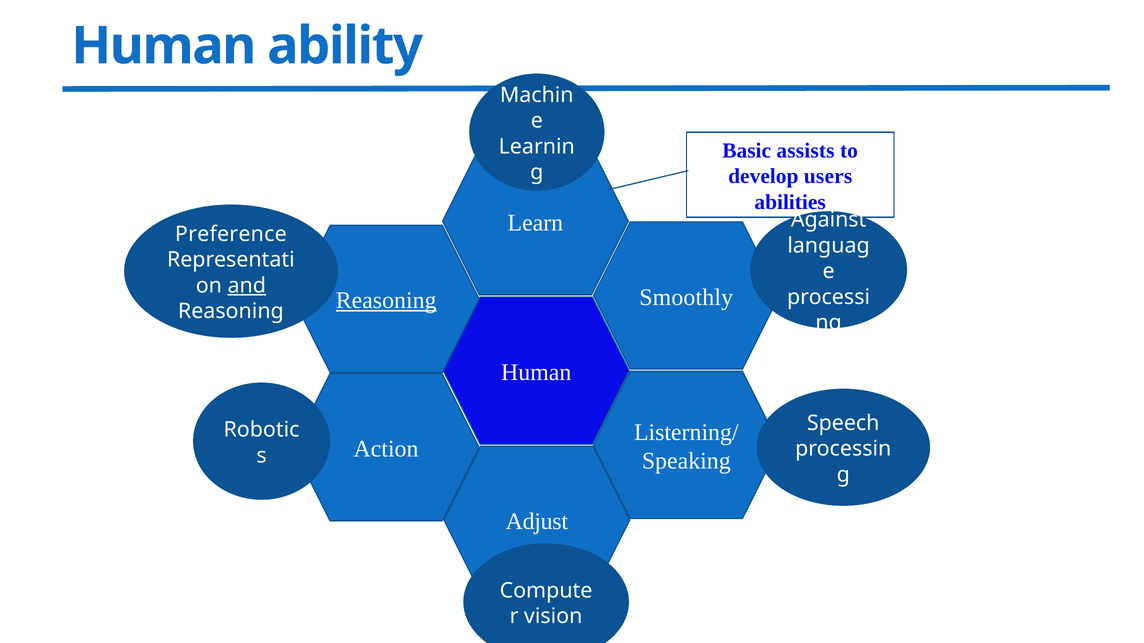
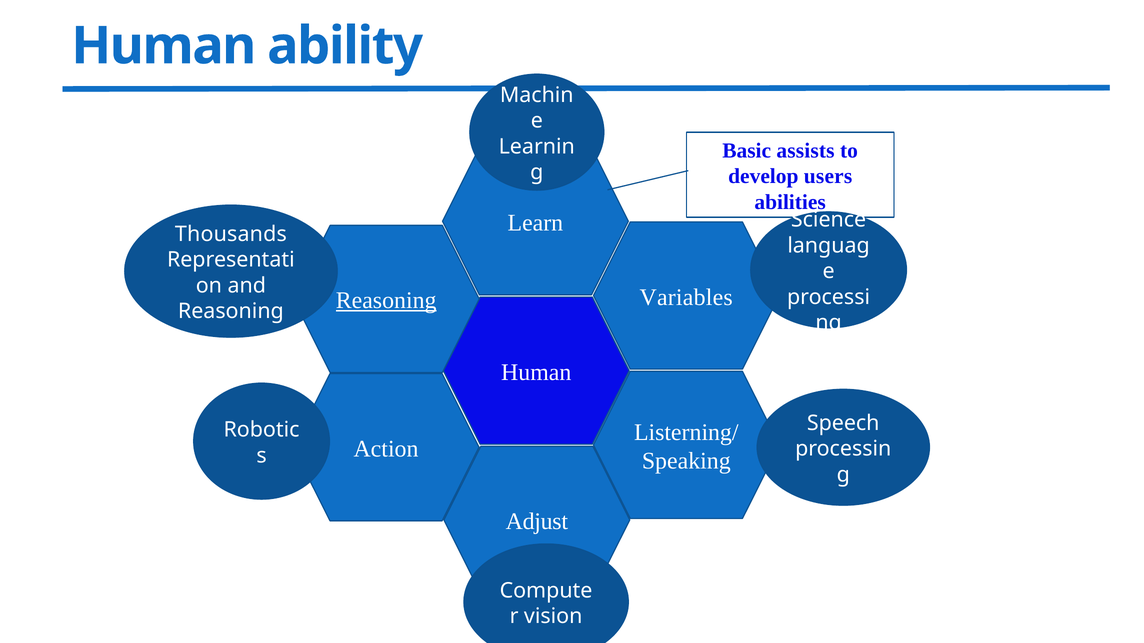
Against: Against -> Science
Preference: Preference -> Thousands
and underline: present -> none
Smoothly: Smoothly -> Variables
